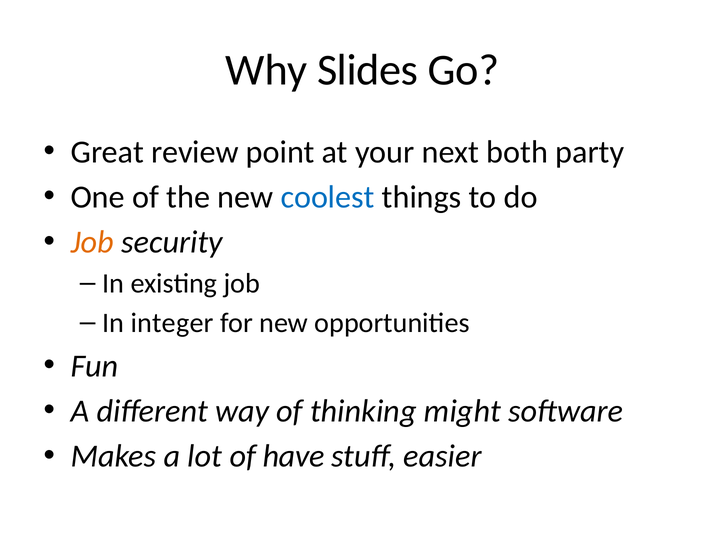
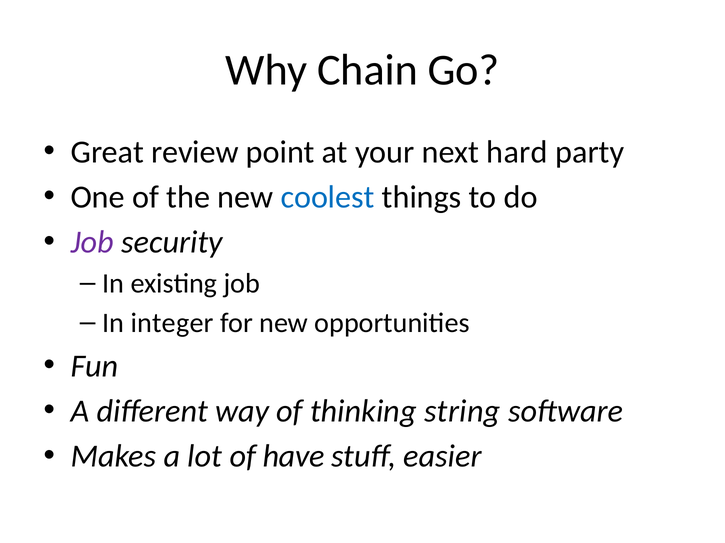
Slides: Slides -> Chain
both: both -> hard
Job at (92, 242) colour: orange -> purple
might: might -> string
